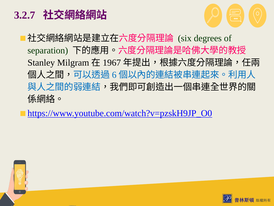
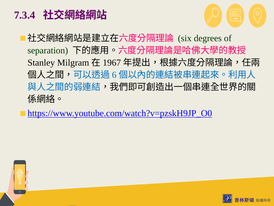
3.2.7: 3.2.7 -> 7.3.4
